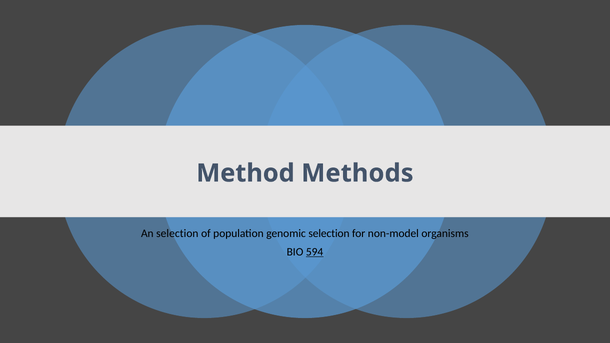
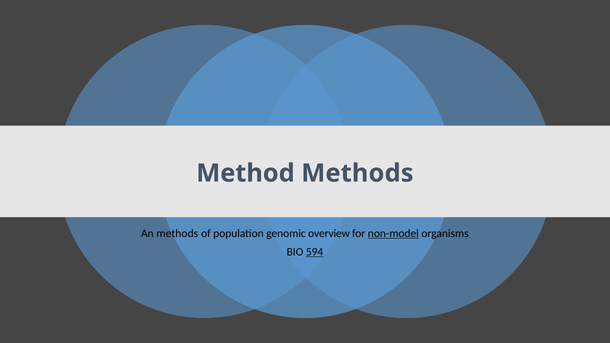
An selection: selection -> methods
genomic selection: selection -> overview
non-model underline: none -> present
